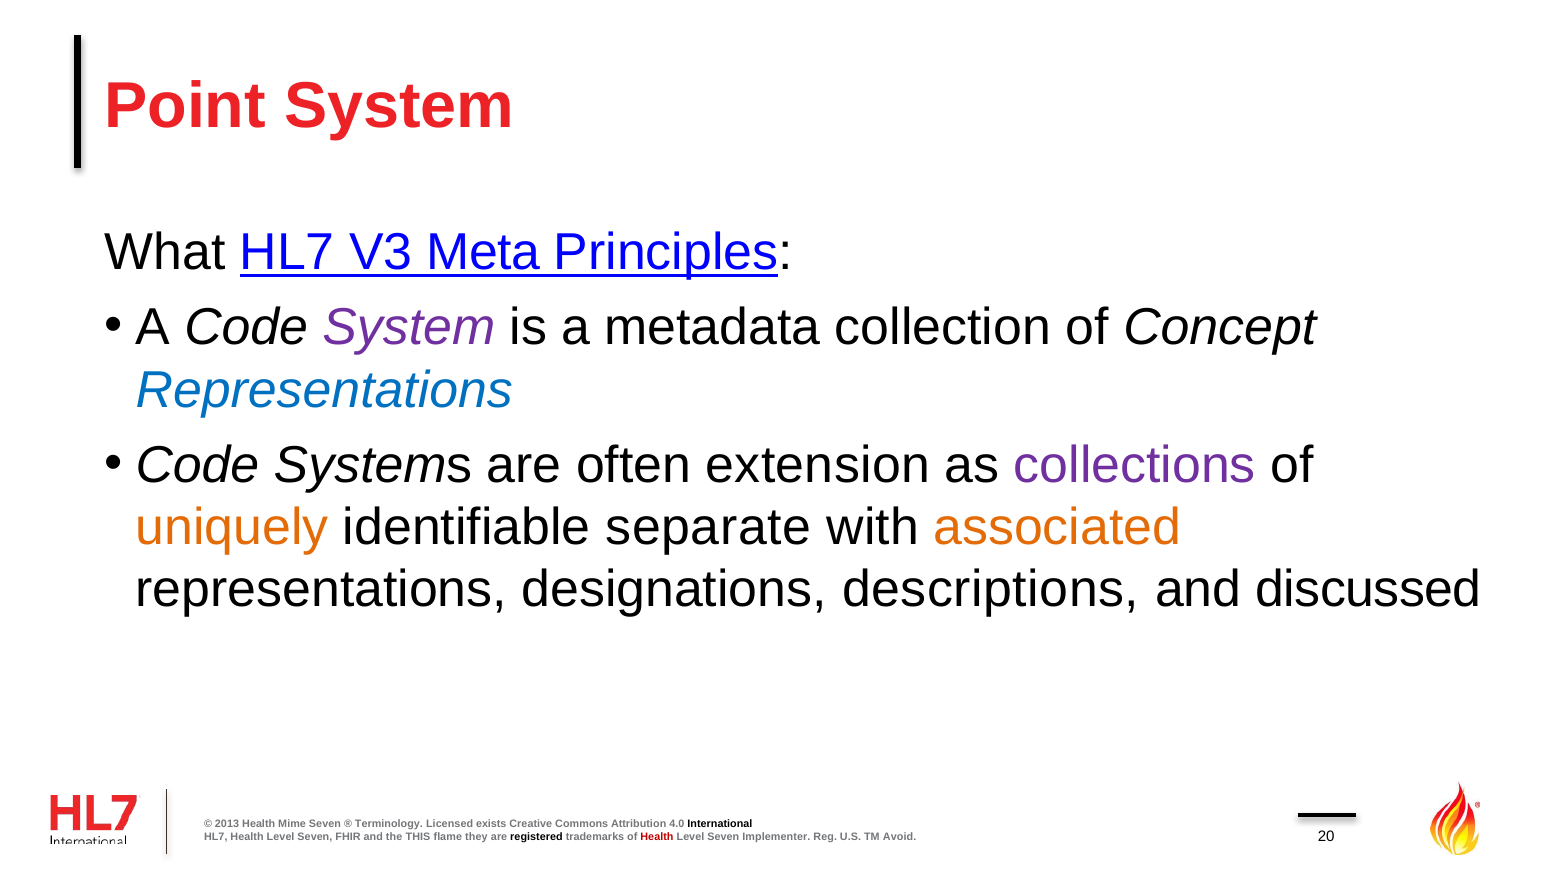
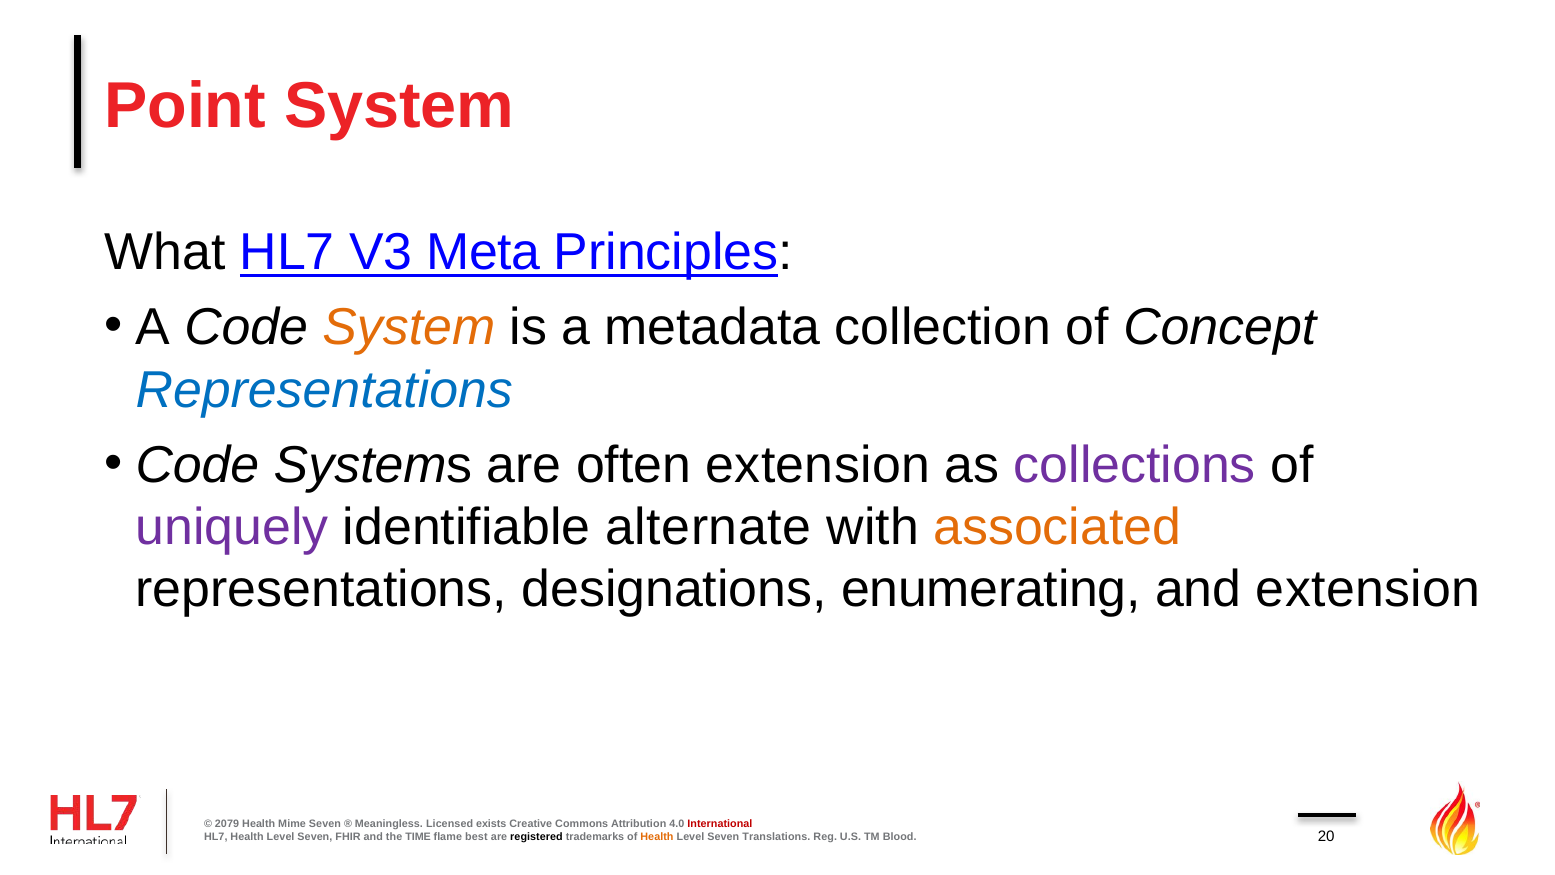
System at (409, 328) colour: purple -> orange
uniquely colour: orange -> purple
separate: separate -> alternate
descriptions: descriptions -> enumerating
and discussed: discussed -> extension
2013: 2013 -> 2079
Terminology: Terminology -> Meaningless
International colour: black -> red
THIS: THIS -> TIME
they: they -> best
Health at (657, 836) colour: red -> orange
Implementer: Implementer -> Translations
Avoid: Avoid -> Blood
